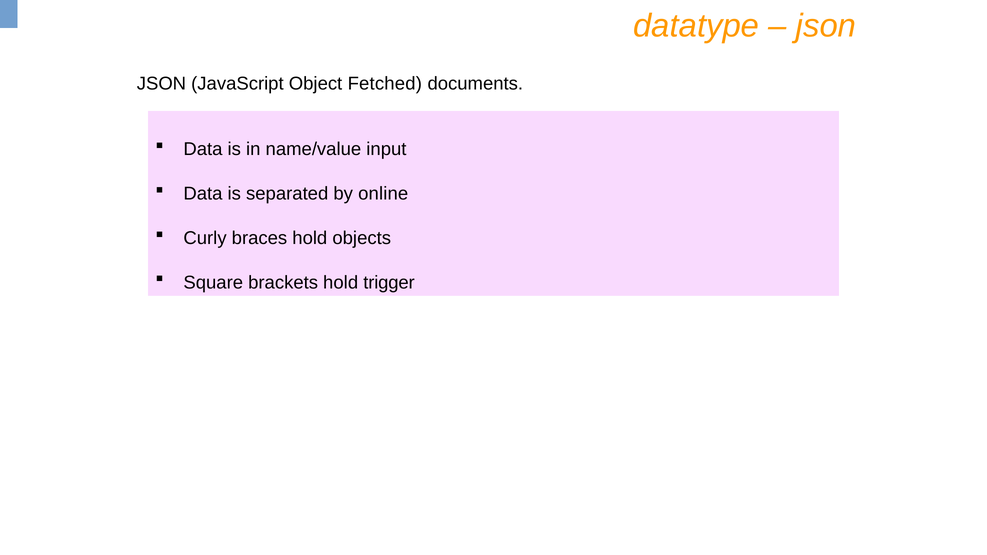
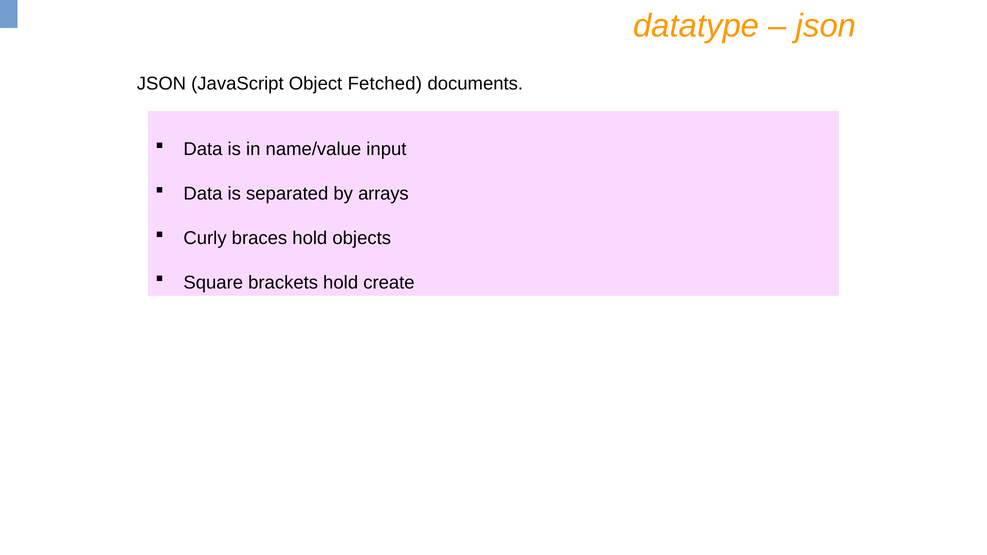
online: online -> arrays
trigger: trigger -> create
